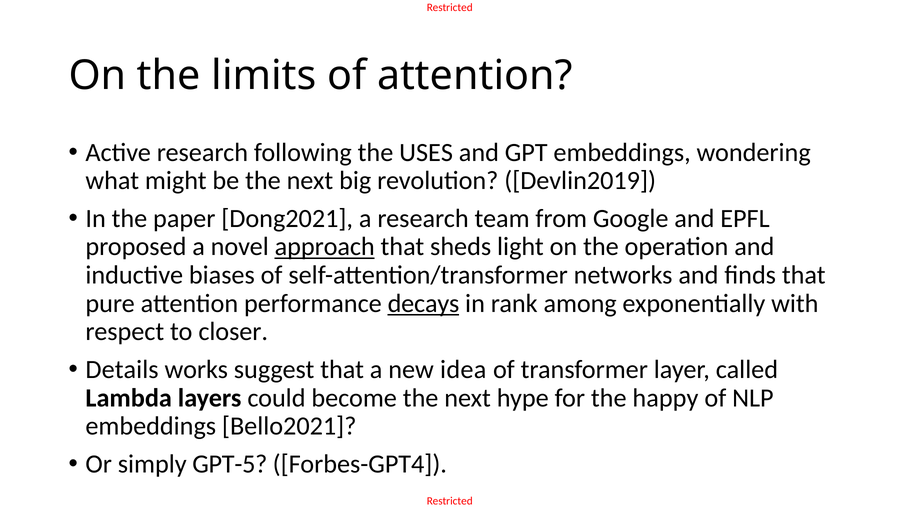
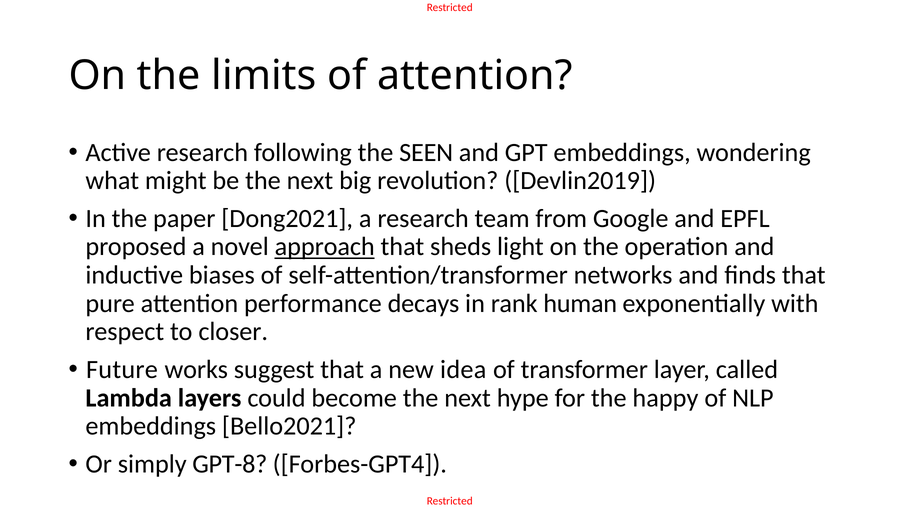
USES: USES -> SEEN
decays underline: present -> none
among: among -> human
Details: Details -> Future
GPT-5: GPT-5 -> GPT-8
